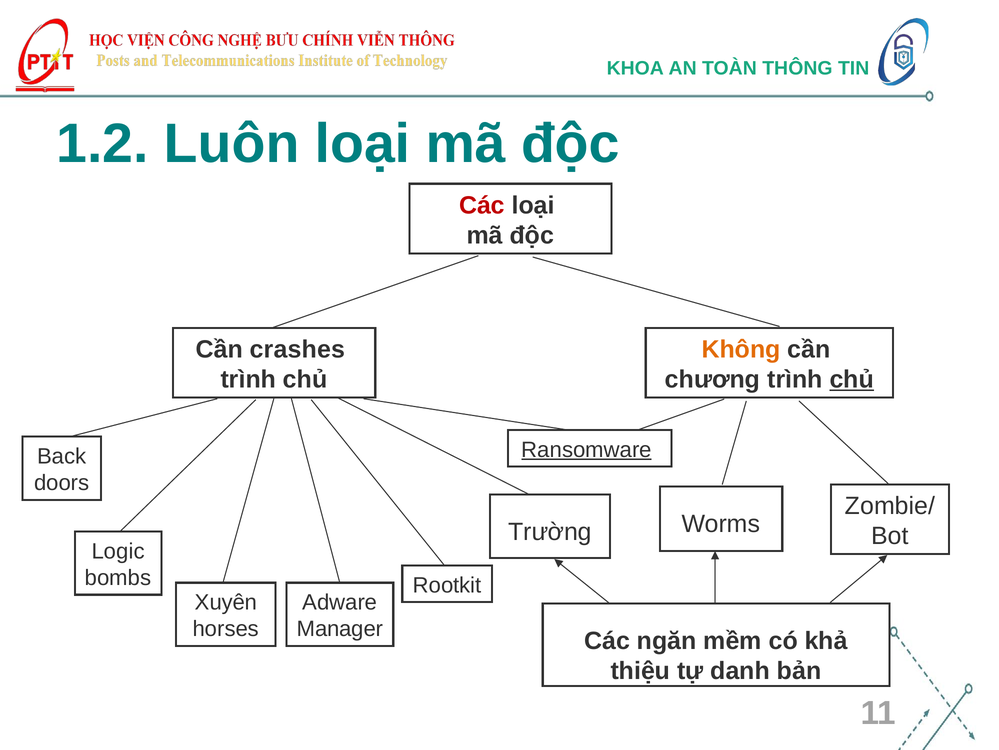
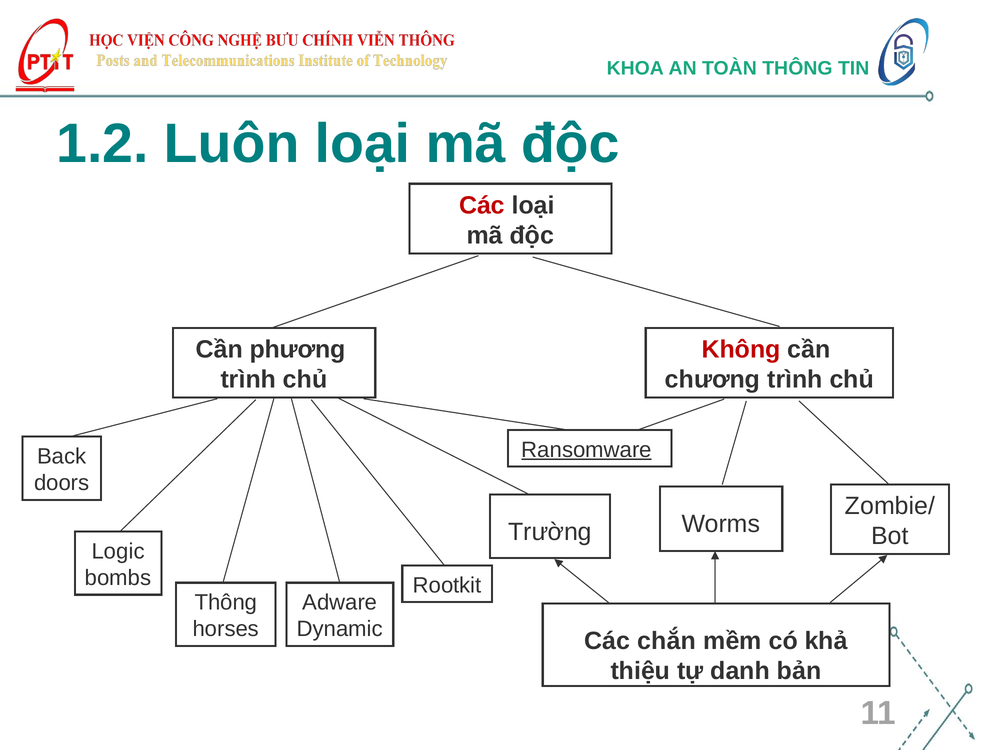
crashes: crashes -> phương
Không colour: orange -> red
chủ at (852, 379) underline: present -> none
Xuyên at (226, 602): Xuyên -> Thông
Manager: Manager -> Dynamic
ngăn: ngăn -> chắn
